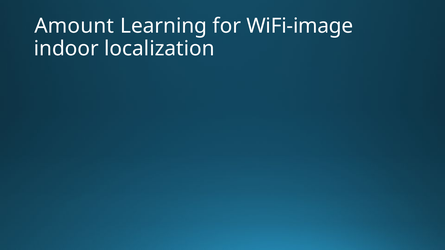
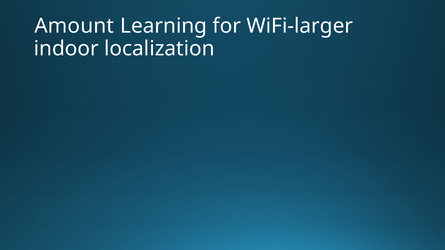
WiFi-image: WiFi-image -> WiFi-larger
